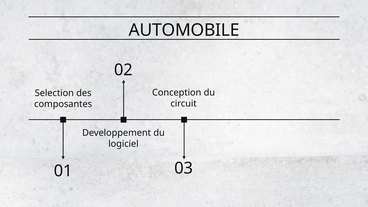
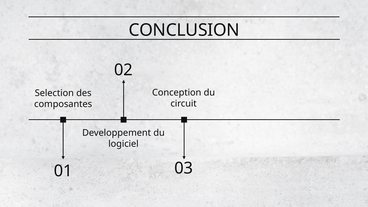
AUTOMOBILE: AUTOMOBILE -> CONCLUSION
